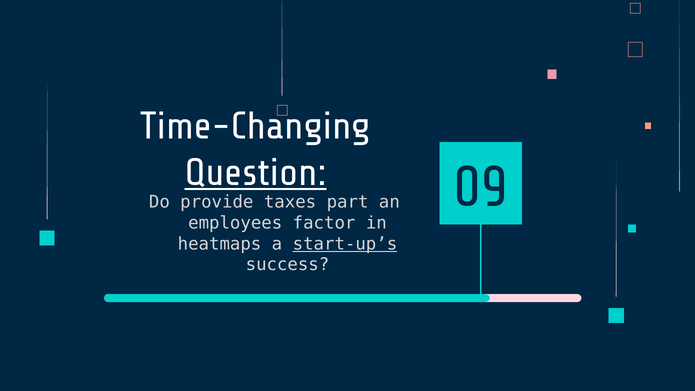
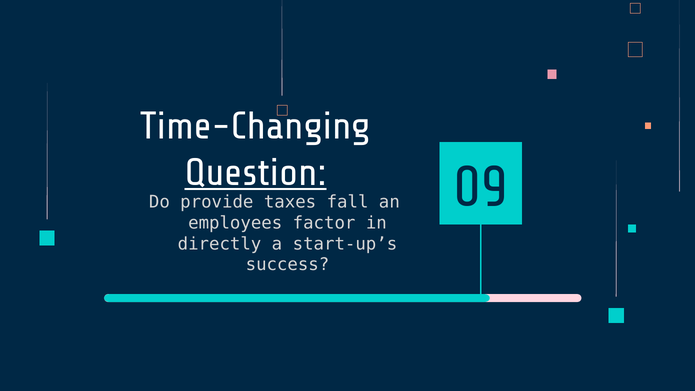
part: part -> fall
heatmaps: heatmaps -> directly
start-up’s underline: present -> none
